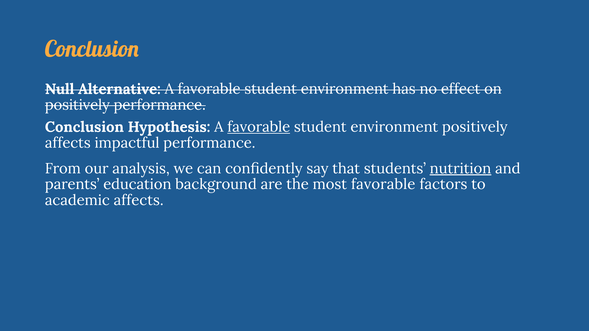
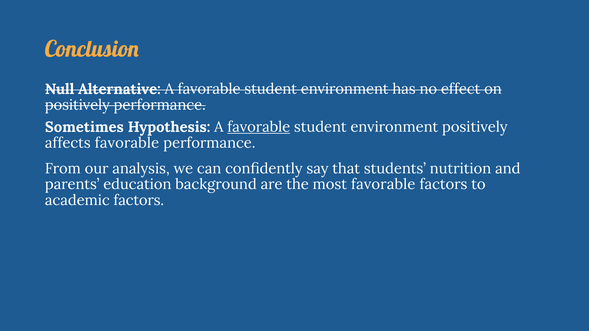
Conclusion at (84, 127): Conclusion -> Sometimes
affects impactful: impactful -> favorable
nutrition underline: present -> none
academic affects: affects -> factors
